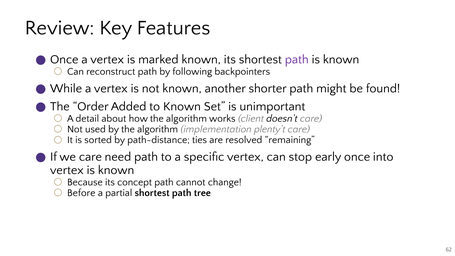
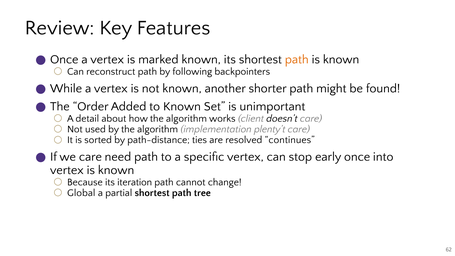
path at (297, 59) colour: purple -> orange
remaining: remaining -> continues
concept: concept -> iteration
Before: Before -> Global
